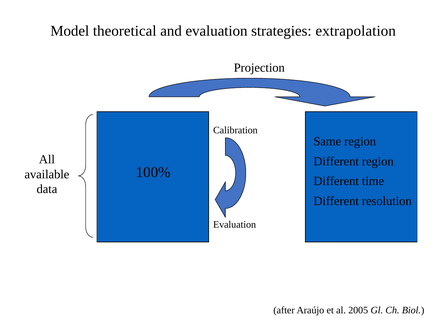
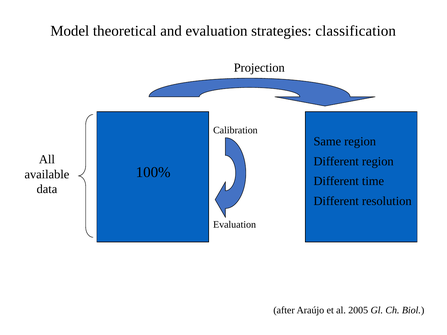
extrapolation: extrapolation -> classification
